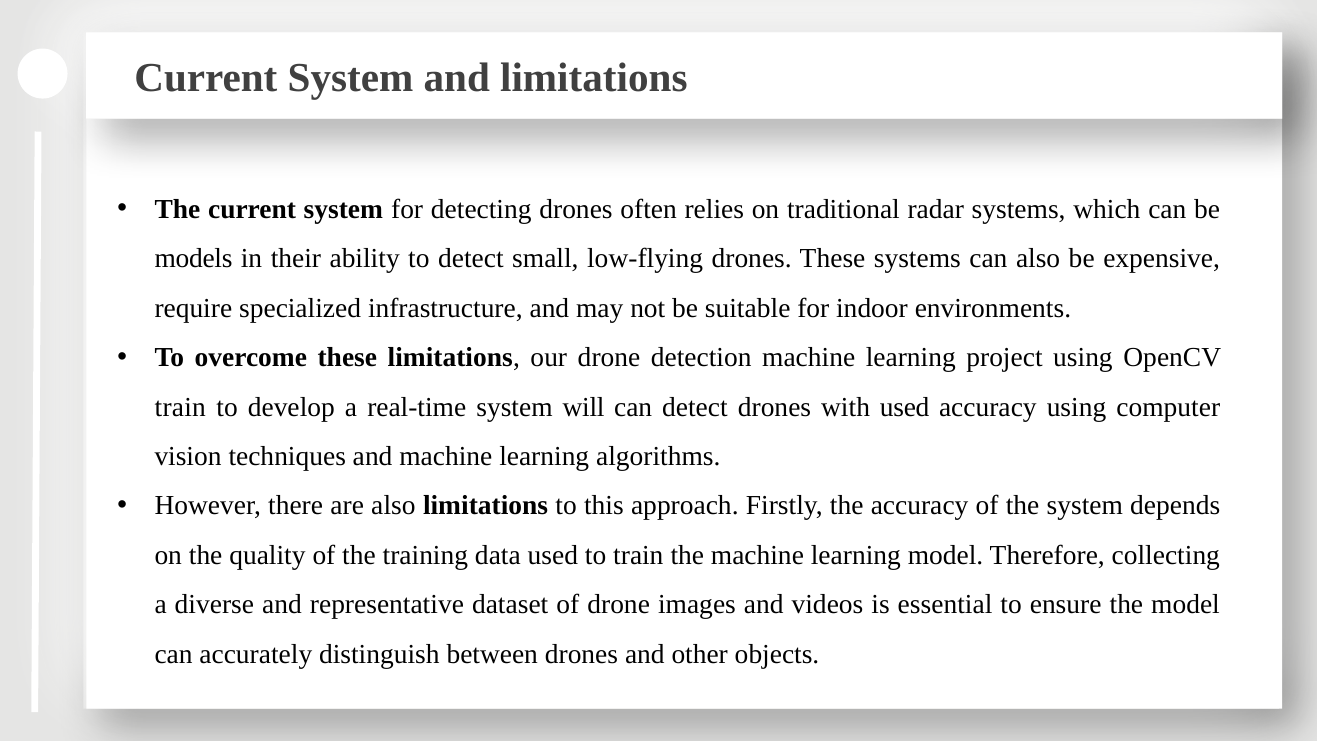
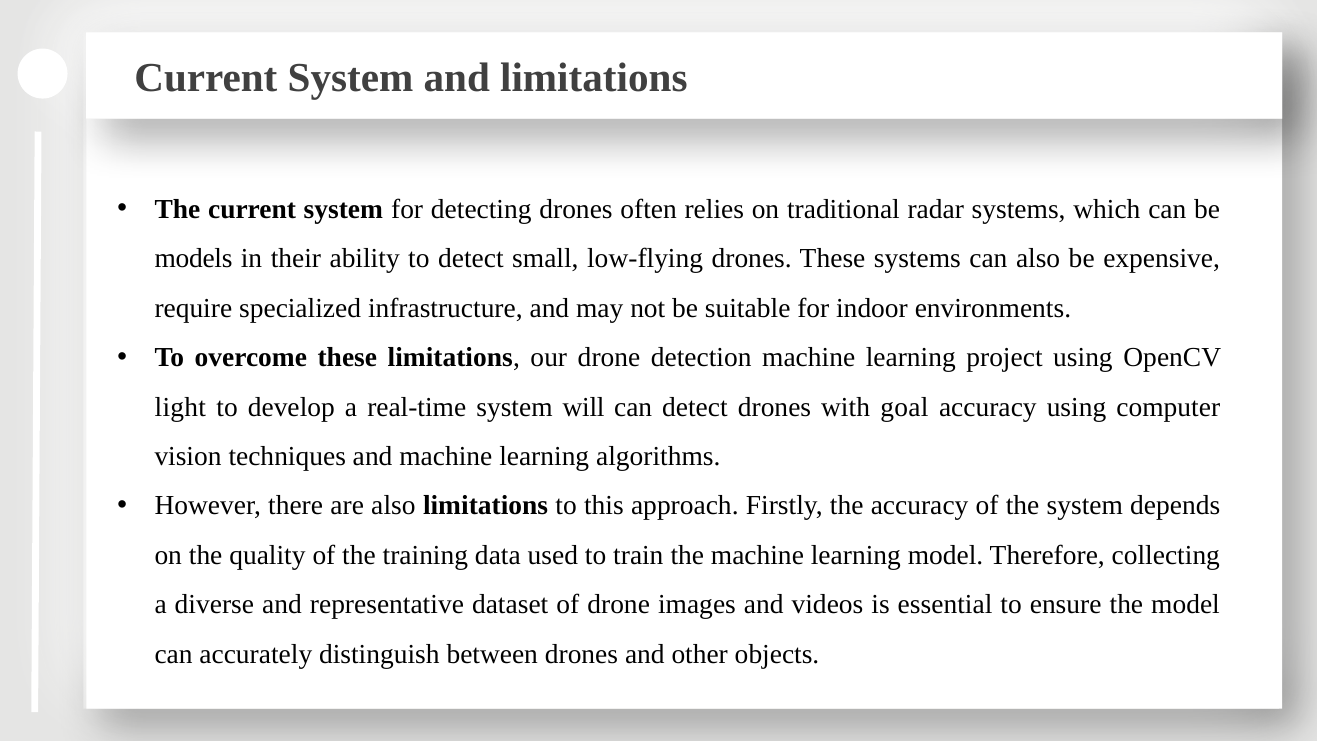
train at (180, 407): train -> light
with used: used -> goal
